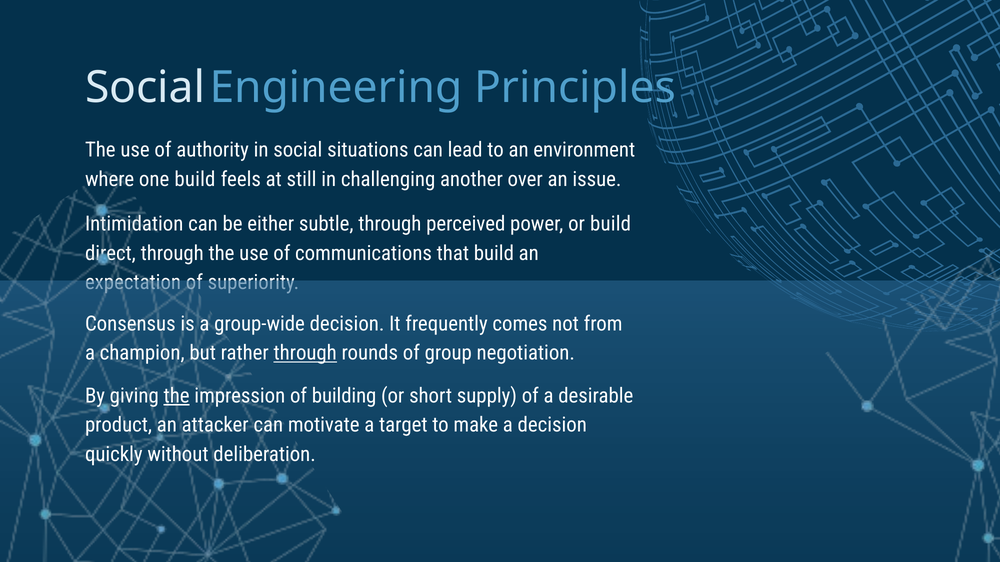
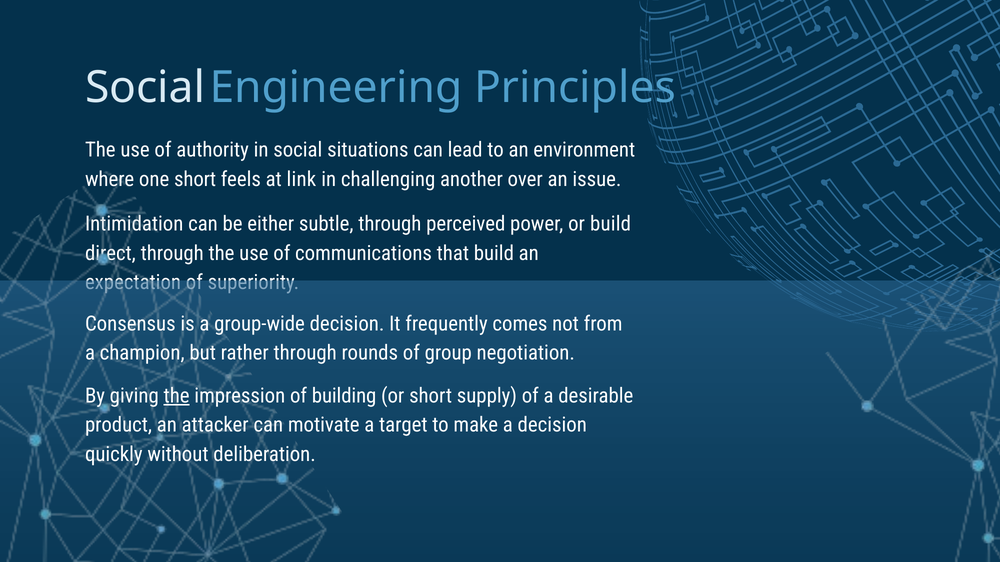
one build: build -> short
still: still -> link
through at (305, 353) underline: present -> none
